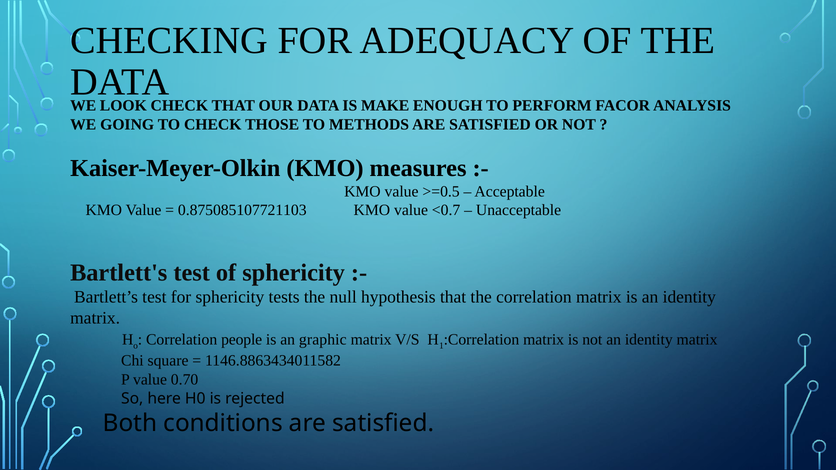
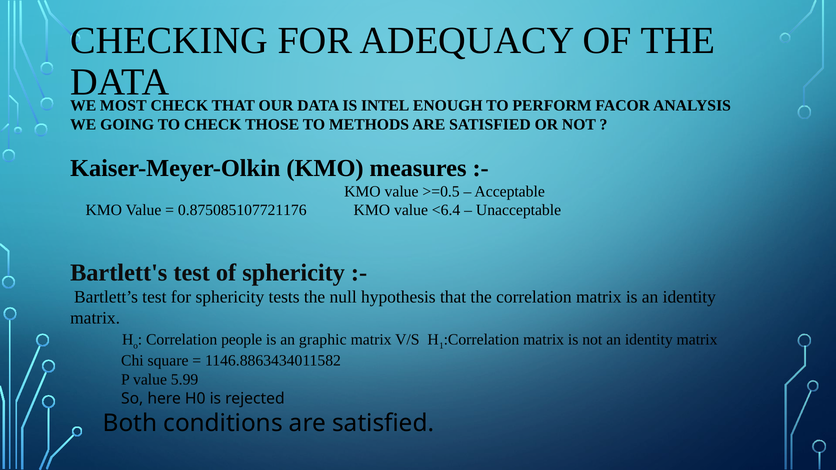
LOOK: LOOK -> MOST
MAKE: MAKE -> INTEL
0.875085107721103: 0.875085107721103 -> 0.875085107721176
<0.7: <0.7 -> <6.4
0.70: 0.70 -> 5.99
